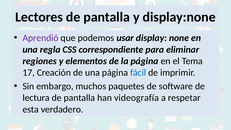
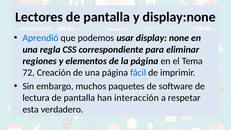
Aprendió colour: purple -> blue
17: 17 -> 72
videografía: videografía -> interacción
